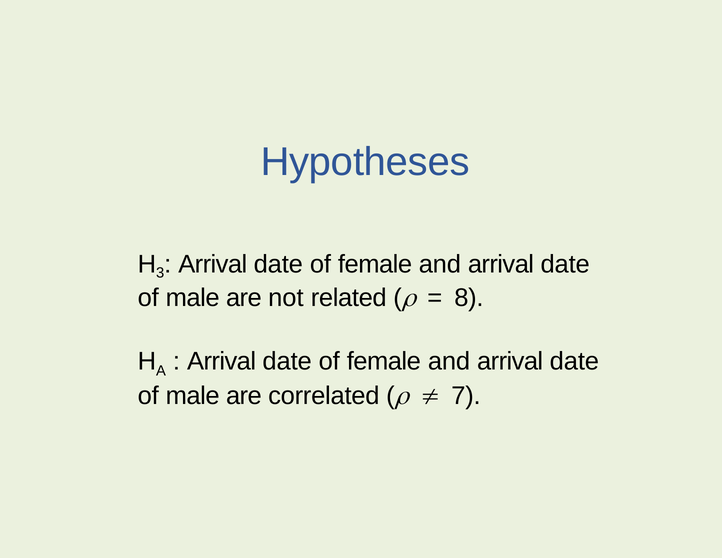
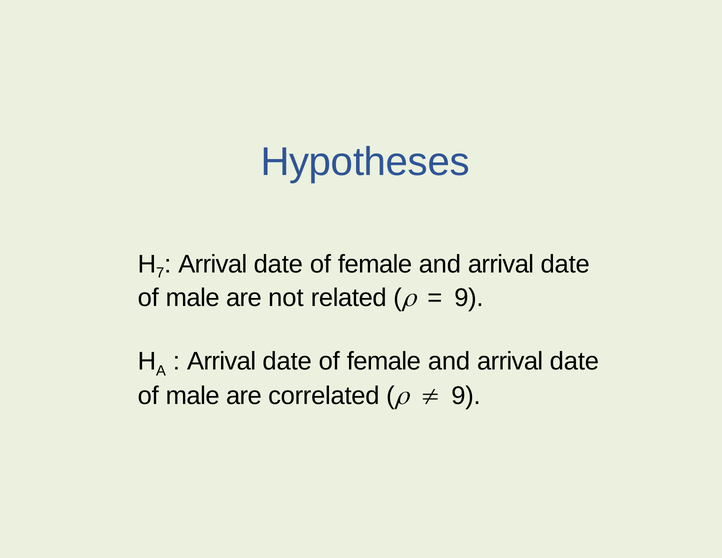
3: 3 -> 7
8 at (469, 298): 8 -> 9
7 at (466, 396): 7 -> 9
